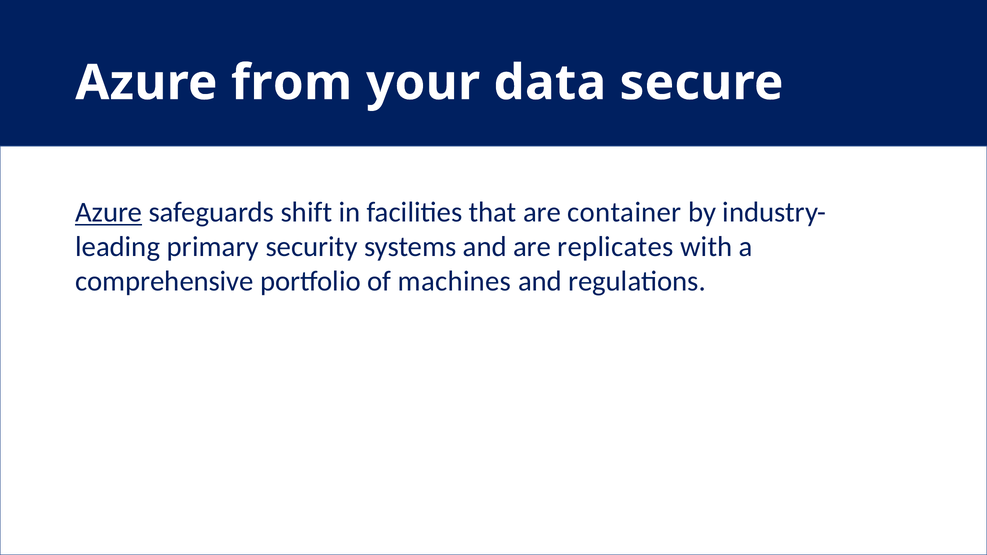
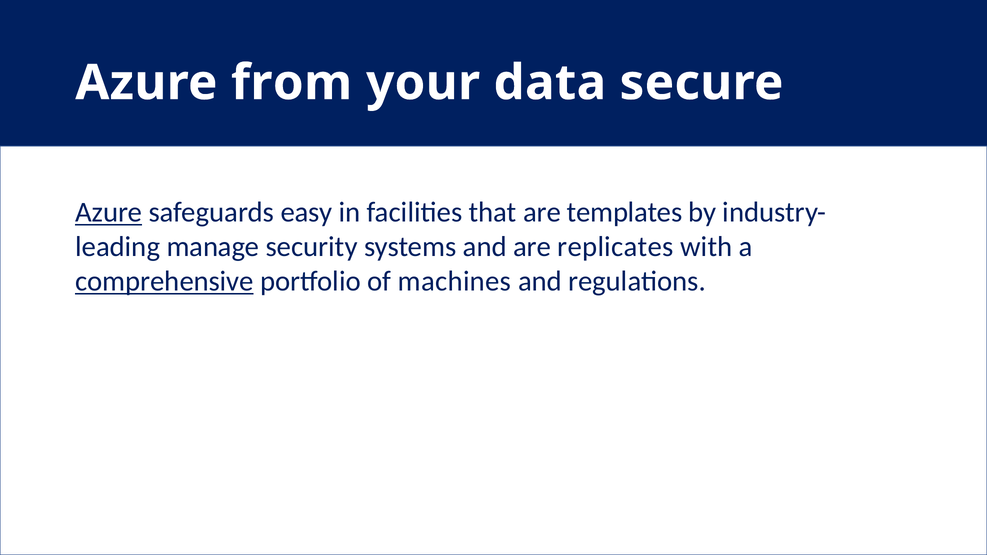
shift: shift -> easy
container: container -> templates
primary: primary -> manage
comprehensive underline: none -> present
